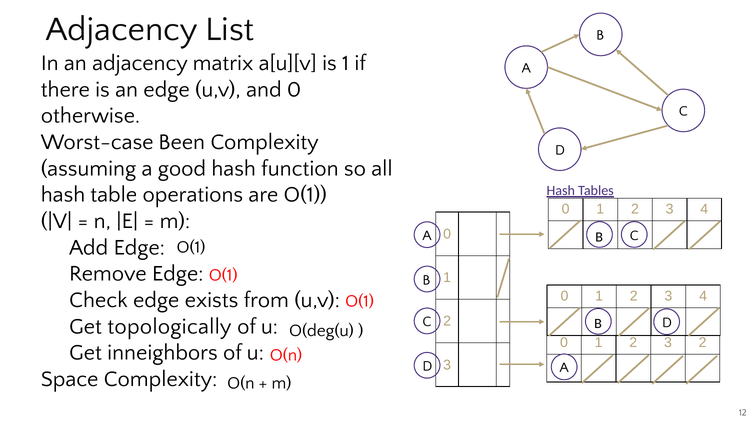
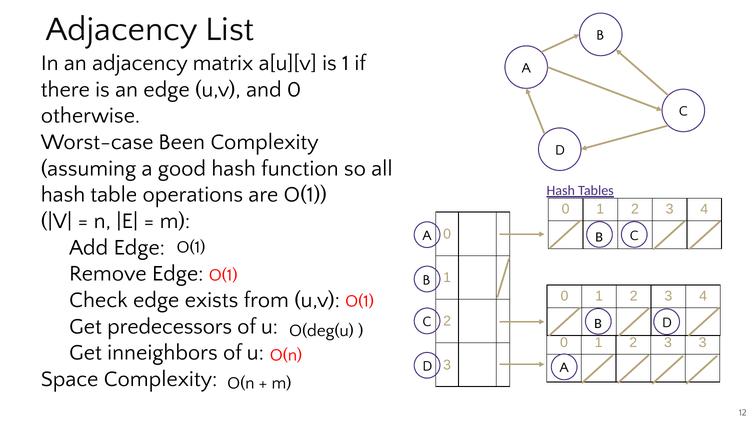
topologically: topologically -> predecessors
3 2: 2 -> 3
